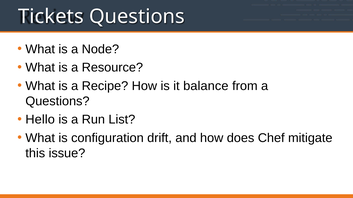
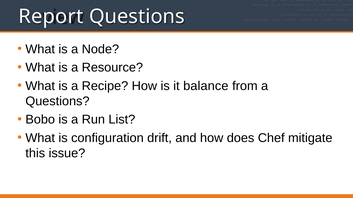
Tickets: Tickets -> Report
Hello: Hello -> Bobo
